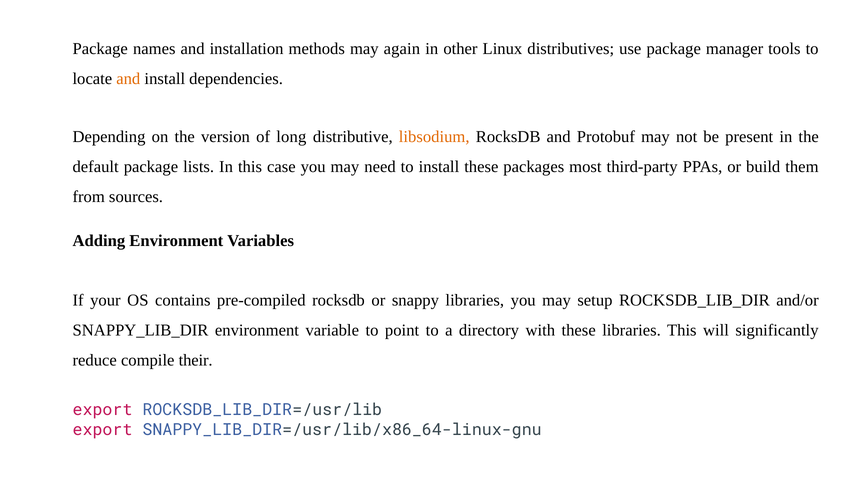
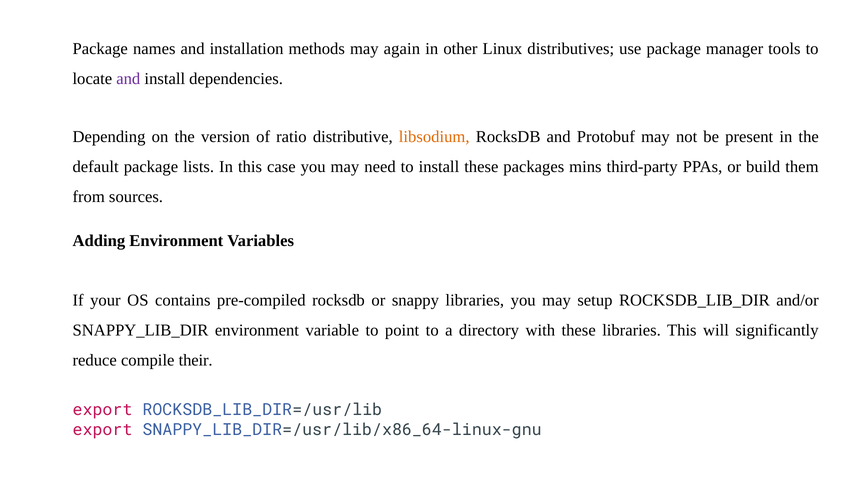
and at (128, 79) colour: orange -> purple
long: long -> ratio
most: most -> mins
